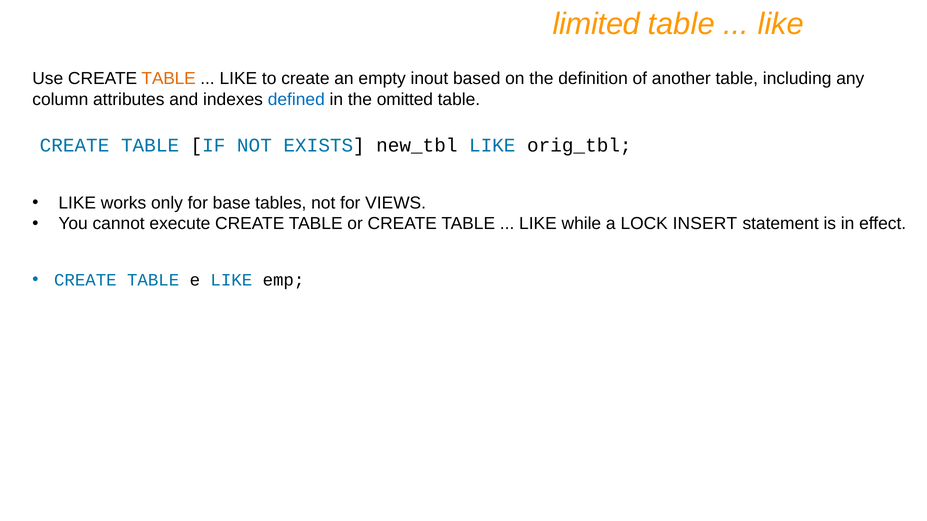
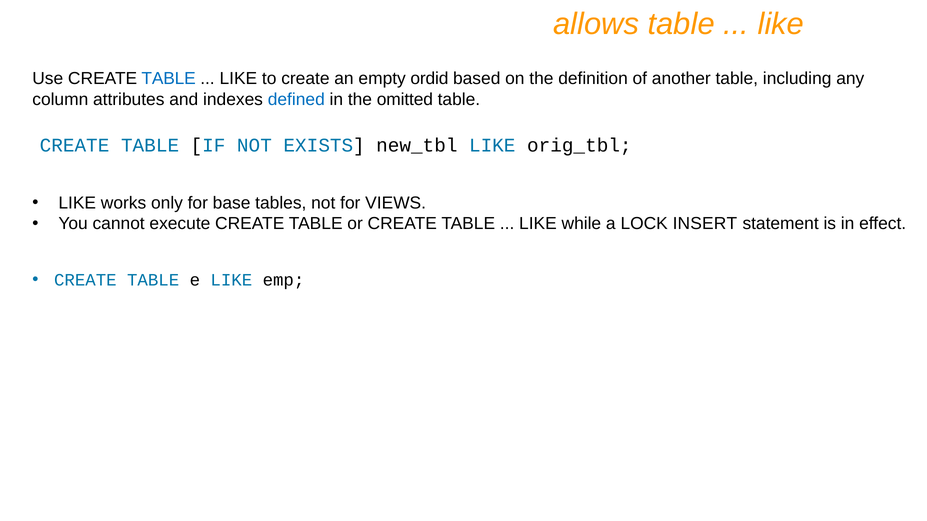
limited: limited -> allows
TABLE at (169, 79) colour: orange -> blue
inout: inout -> ordid
